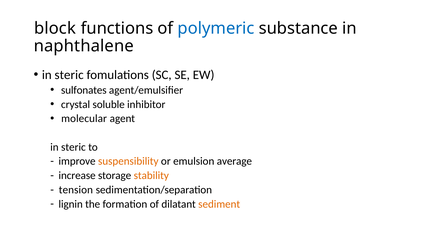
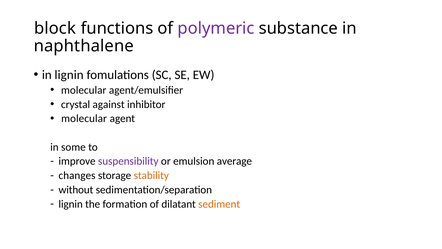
polymeric colour: blue -> purple
steric at (69, 75): steric -> lignin
sulfonates at (84, 90): sulfonates -> molecular
soluble: soluble -> against
steric at (73, 147): steric -> some
suspensibility colour: orange -> purple
increase: increase -> changes
tension: tension -> without
